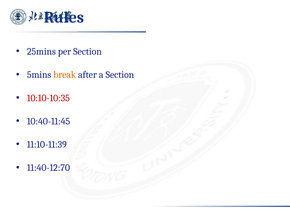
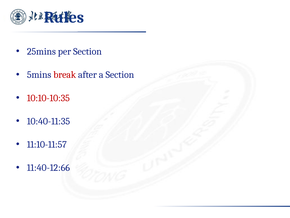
break colour: orange -> red
10:40-11:45: 10:40-11:45 -> 10:40-11:35
11:10-11:39: 11:10-11:39 -> 11:10-11:57
11:40-12:70: 11:40-12:70 -> 11:40-12:66
